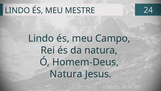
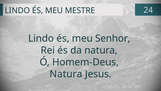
Campo: Campo -> Senhor
